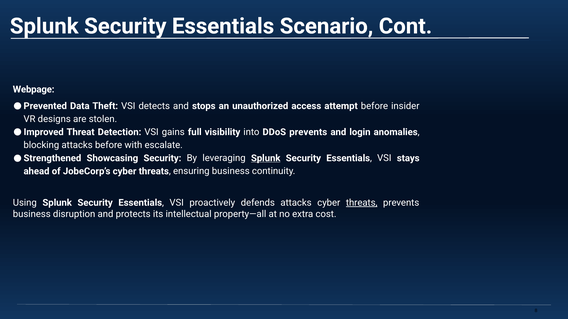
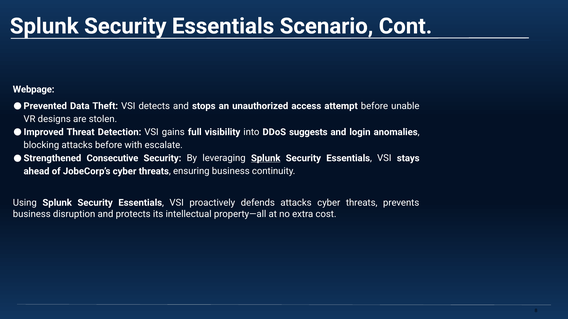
insider: insider -> unable
DDoS prevents: prevents -> suggests
Showcasing: Showcasing -> Consecutive
threats at (362, 203) underline: present -> none
